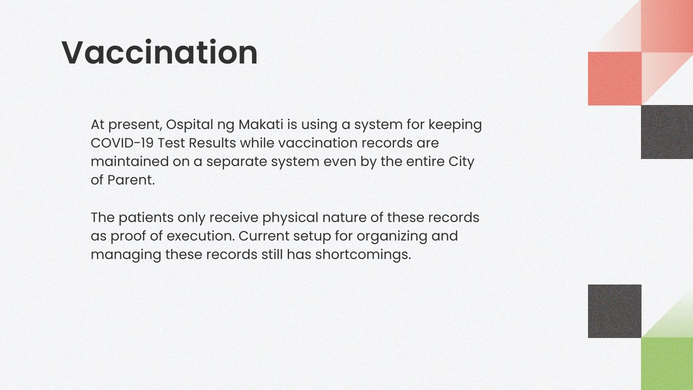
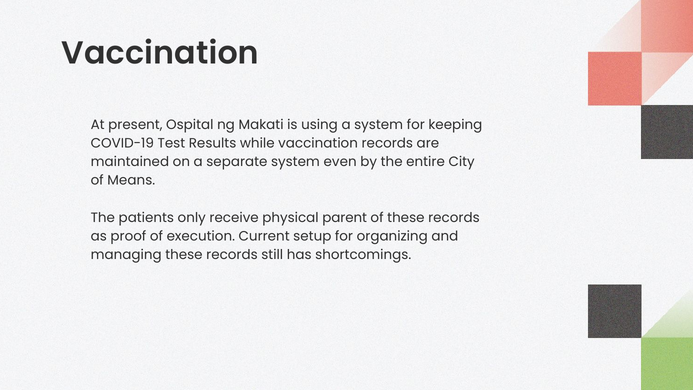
Parent: Parent -> Means
nature: nature -> parent
